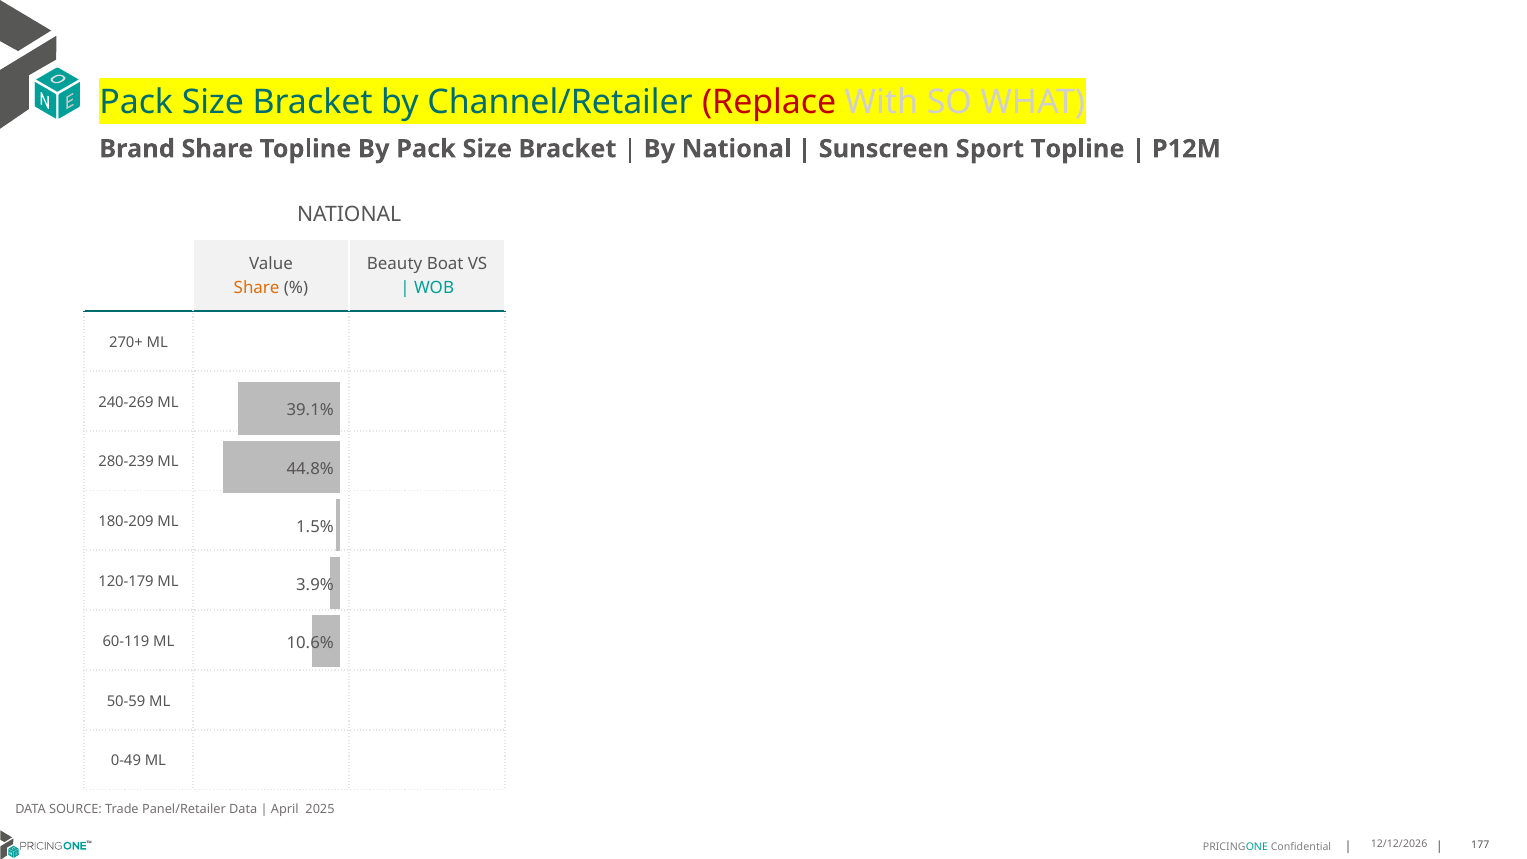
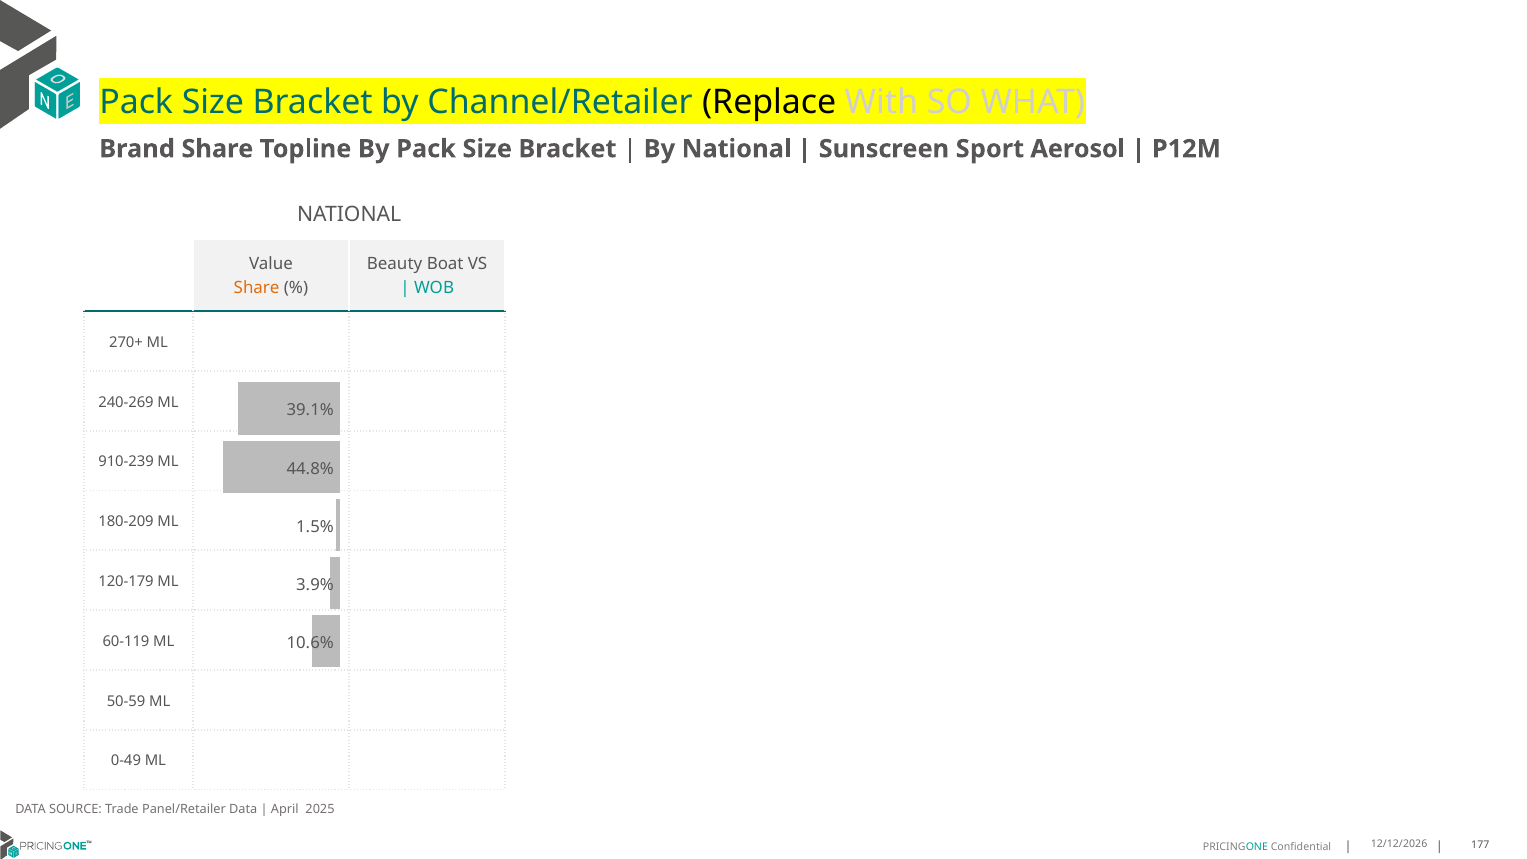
Replace colour: red -> black
Sport Topline: Topline -> Aerosol
280-239: 280-239 -> 910-239
